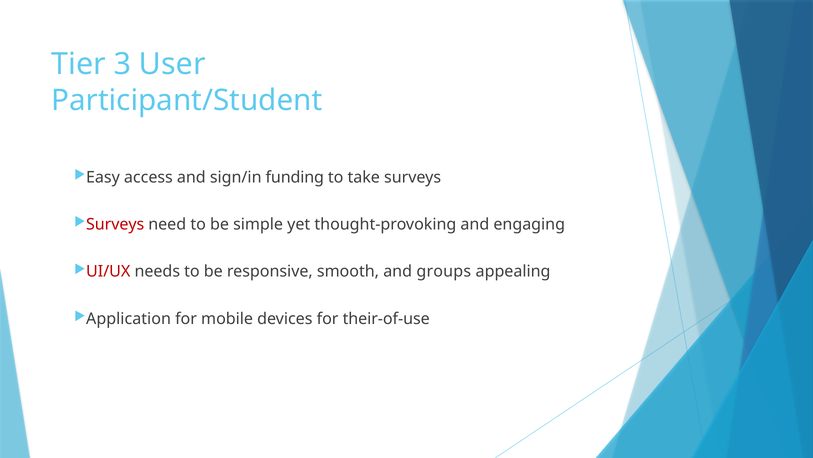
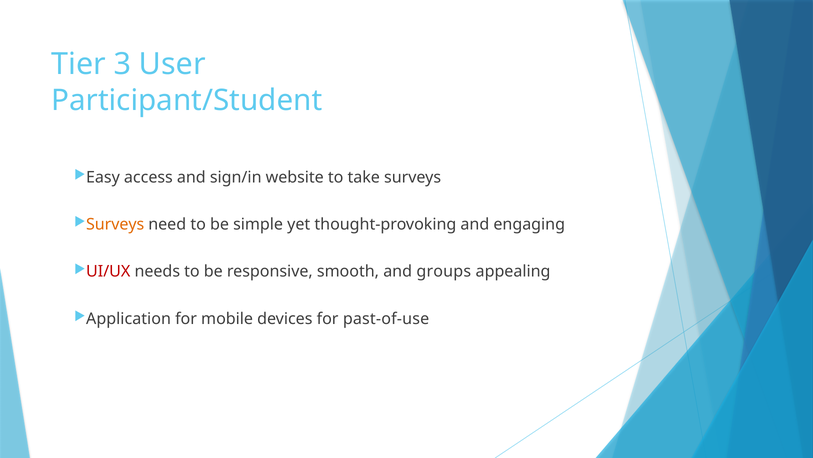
funding: funding -> website
Surveys at (115, 224) colour: red -> orange
their-of-use: their-of-use -> past-of-use
